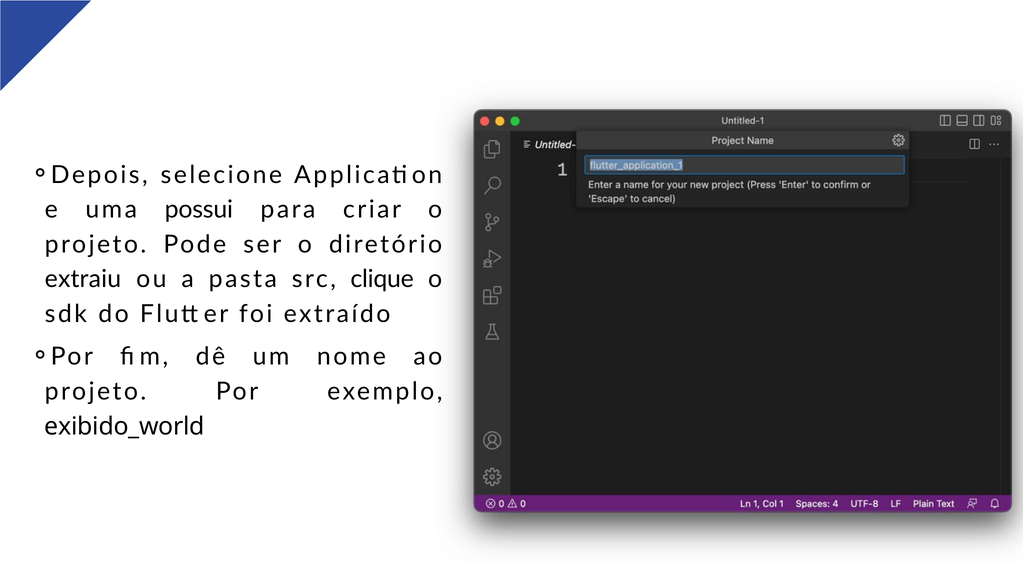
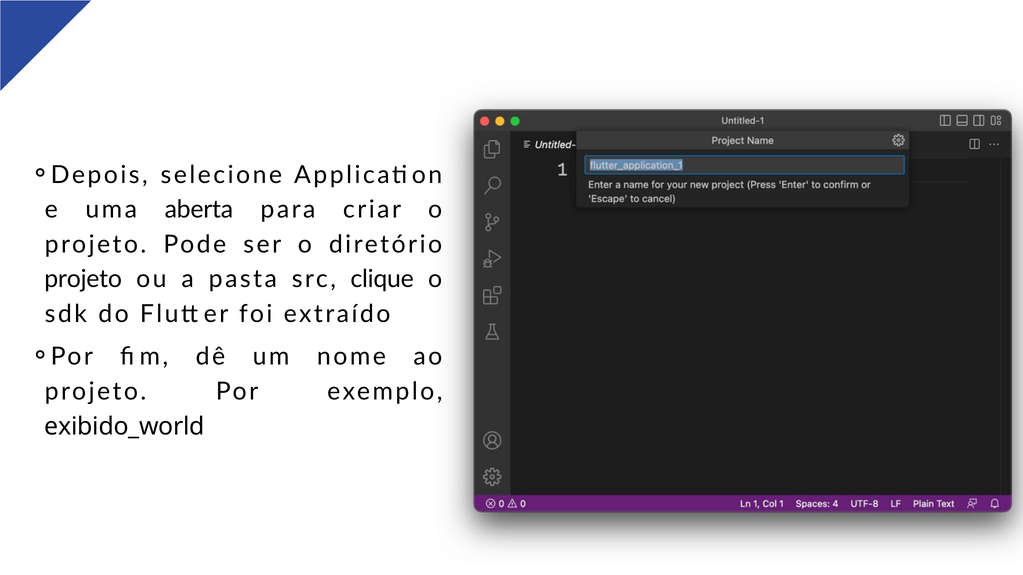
possui: possui -> aberta
extraiu at (83, 280): extraiu -> projeto
